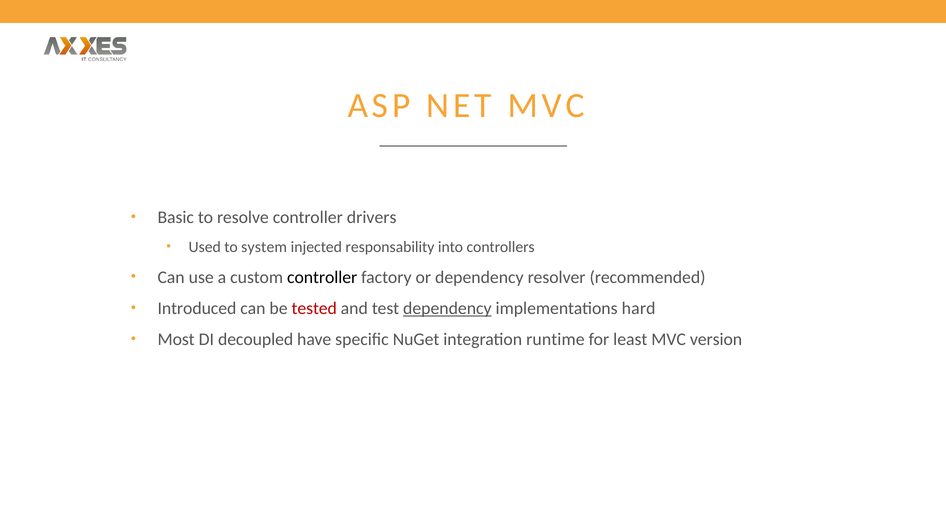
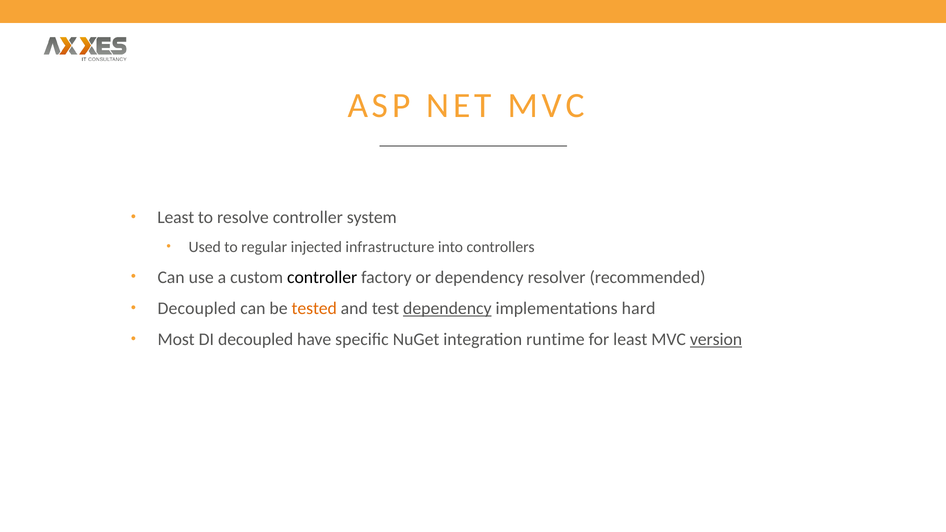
Basic at (176, 217): Basic -> Least
drivers: drivers -> system
system: system -> regular
responsability: responsability -> infrastructure
Introduced at (197, 309): Introduced -> Decoupled
tested colour: red -> orange
version underline: none -> present
